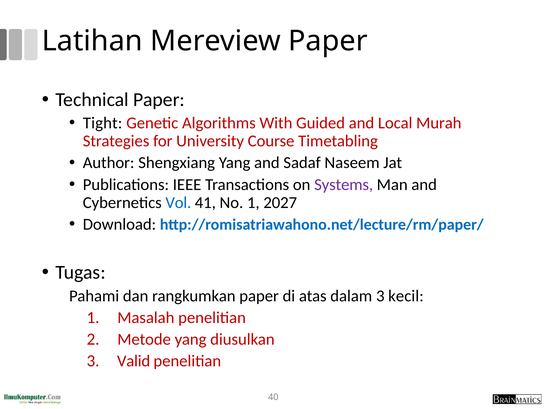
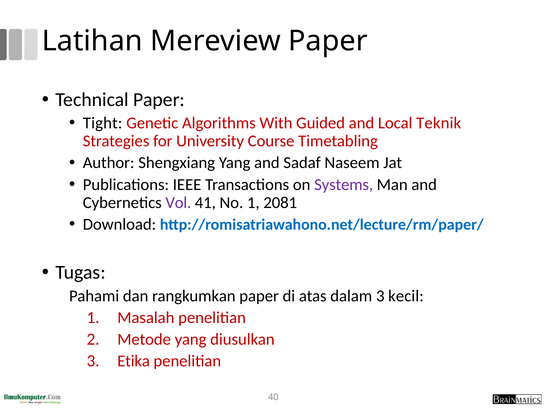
Murah: Murah -> Teknik
Vol colour: blue -> purple
2027: 2027 -> 2081
Valid: Valid -> Etika
